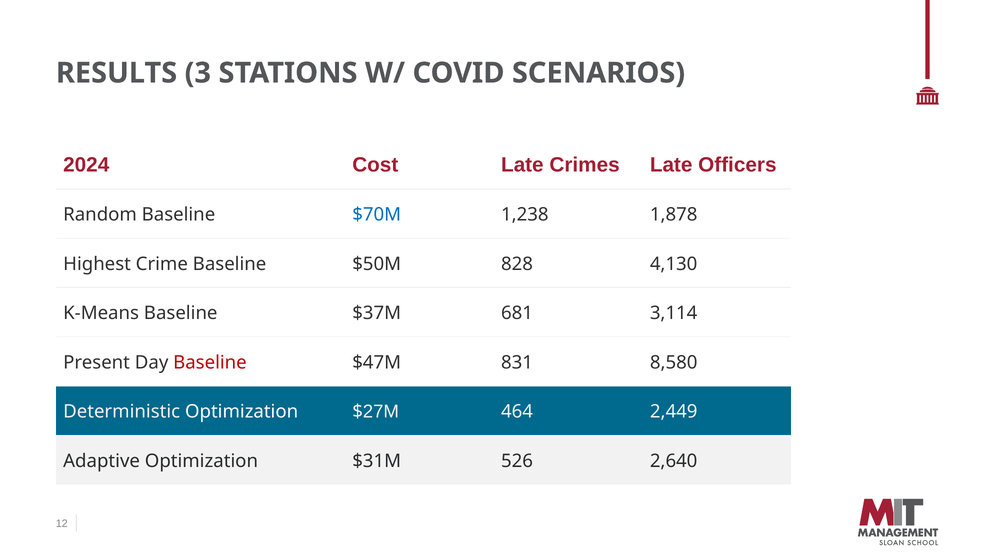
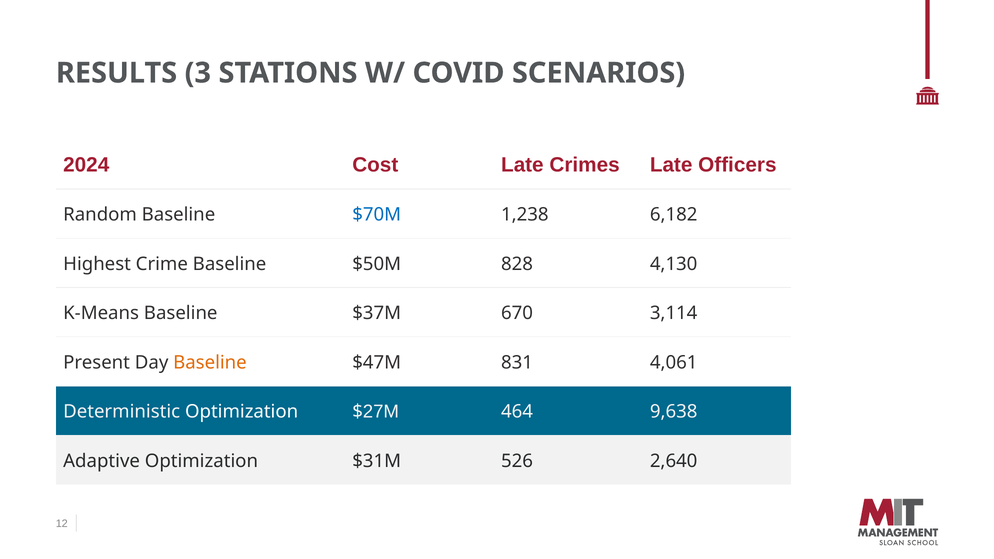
1,878: 1,878 -> 6,182
681: 681 -> 670
Baseline at (210, 362) colour: red -> orange
8,580: 8,580 -> 4,061
2,449: 2,449 -> 9,638
